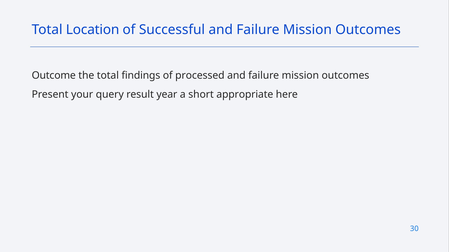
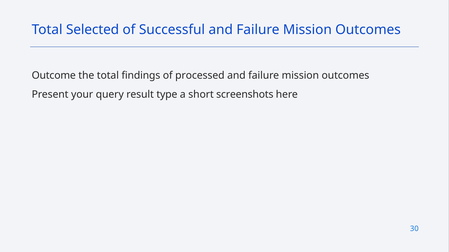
Location: Location -> Selected
year: year -> type
appropriate: appropriate -> screenshots
